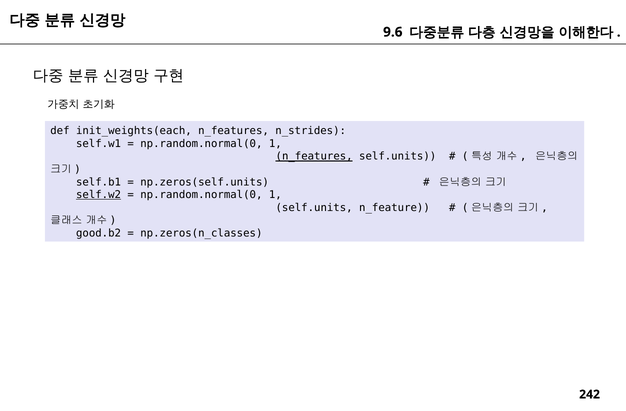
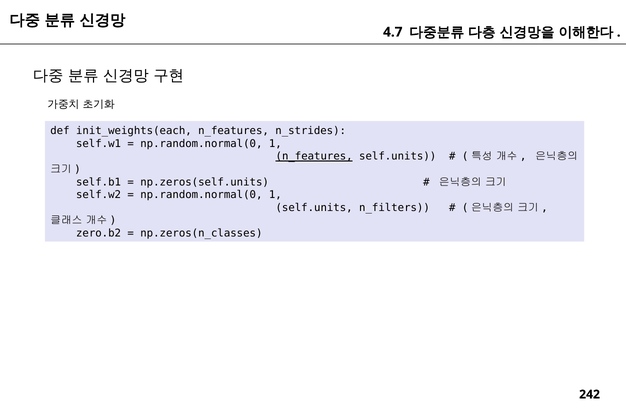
9.6: 9.6 -> 4.7
self.w2 underline: present -> none
n_feature: n_feature -> n_filters
good.b2: good.b2 -> zero.b2
